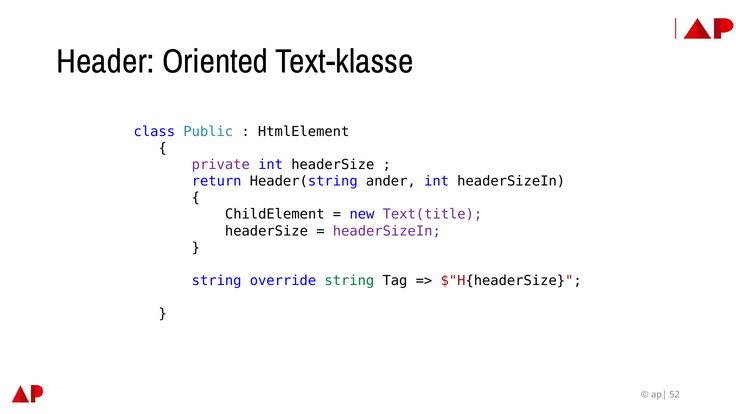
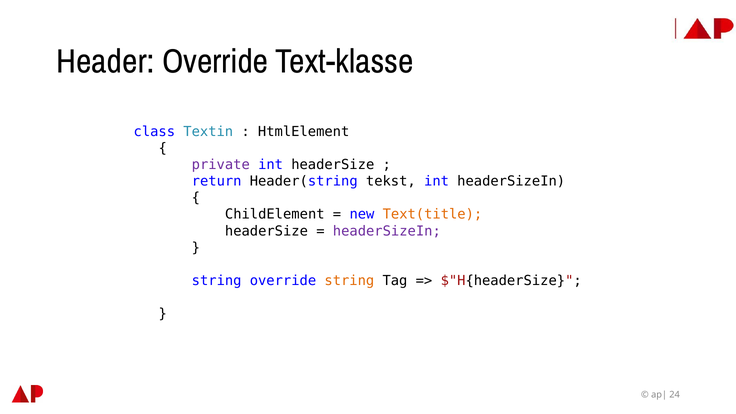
Header Oriented: Oriented -> Override
Public: Public -> Textin
ander: ander -> tekst
Text(title colour: purple -> orange
string at (349, 281) colour: green -> orange
52: 52 -> 24
